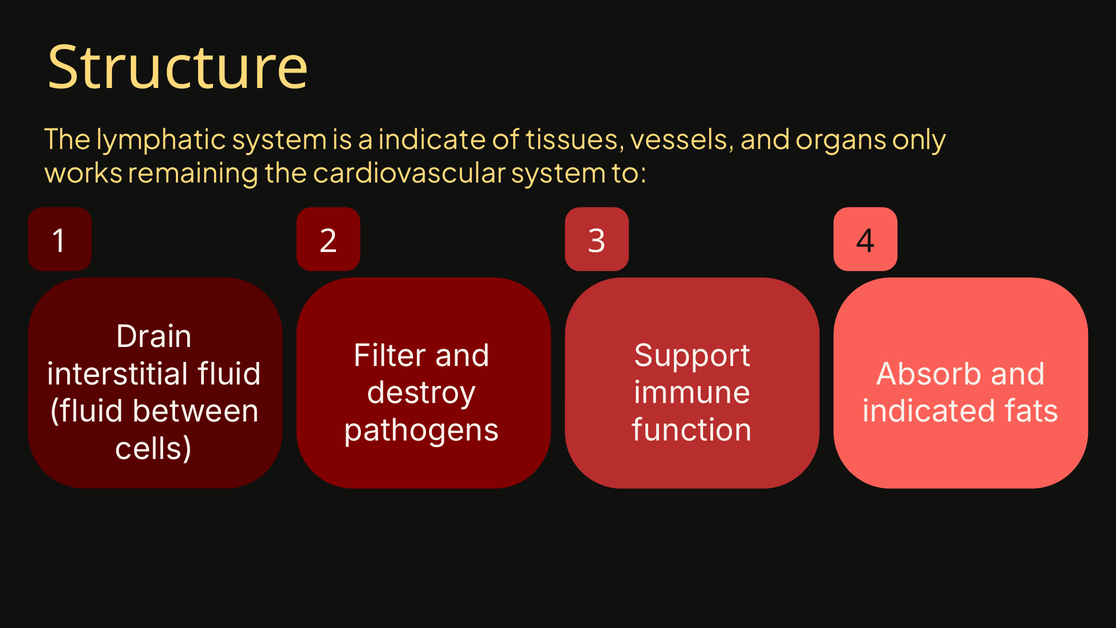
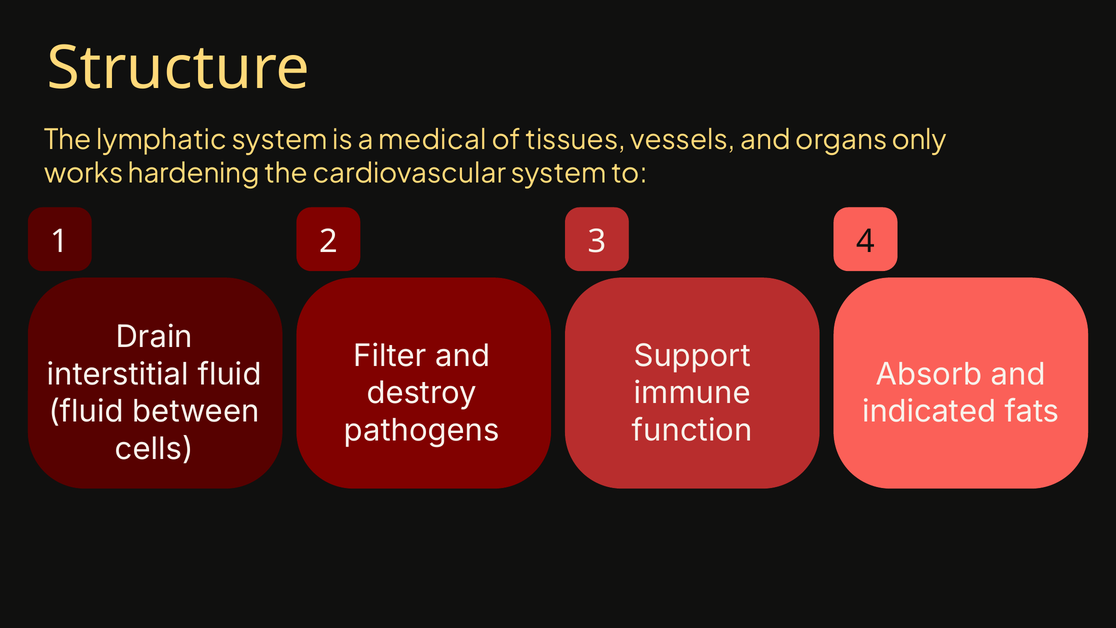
indicate: indicate -> medical
remaining: remaining -> hardening
